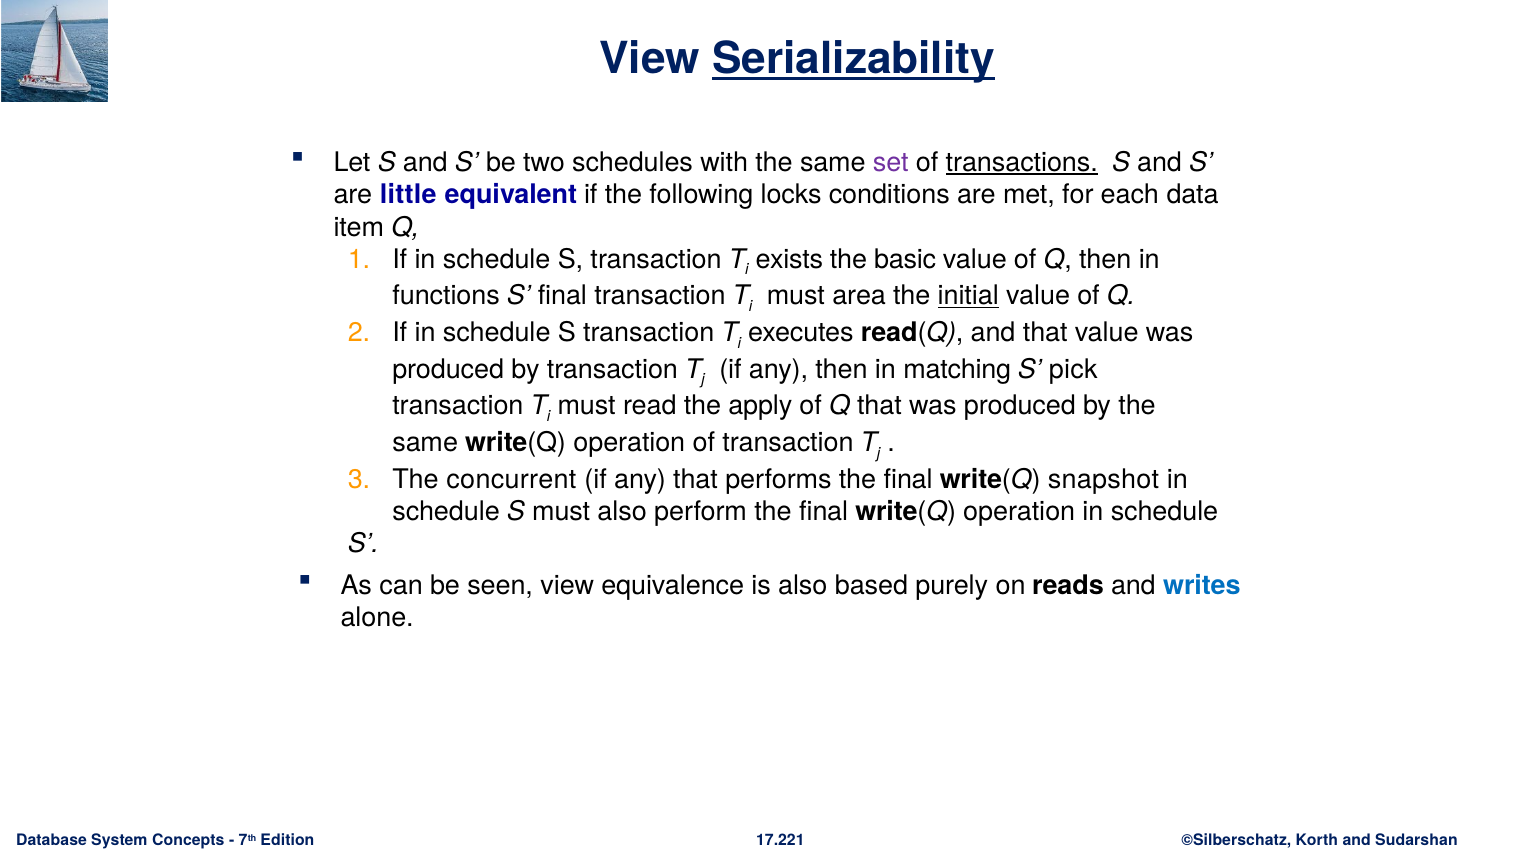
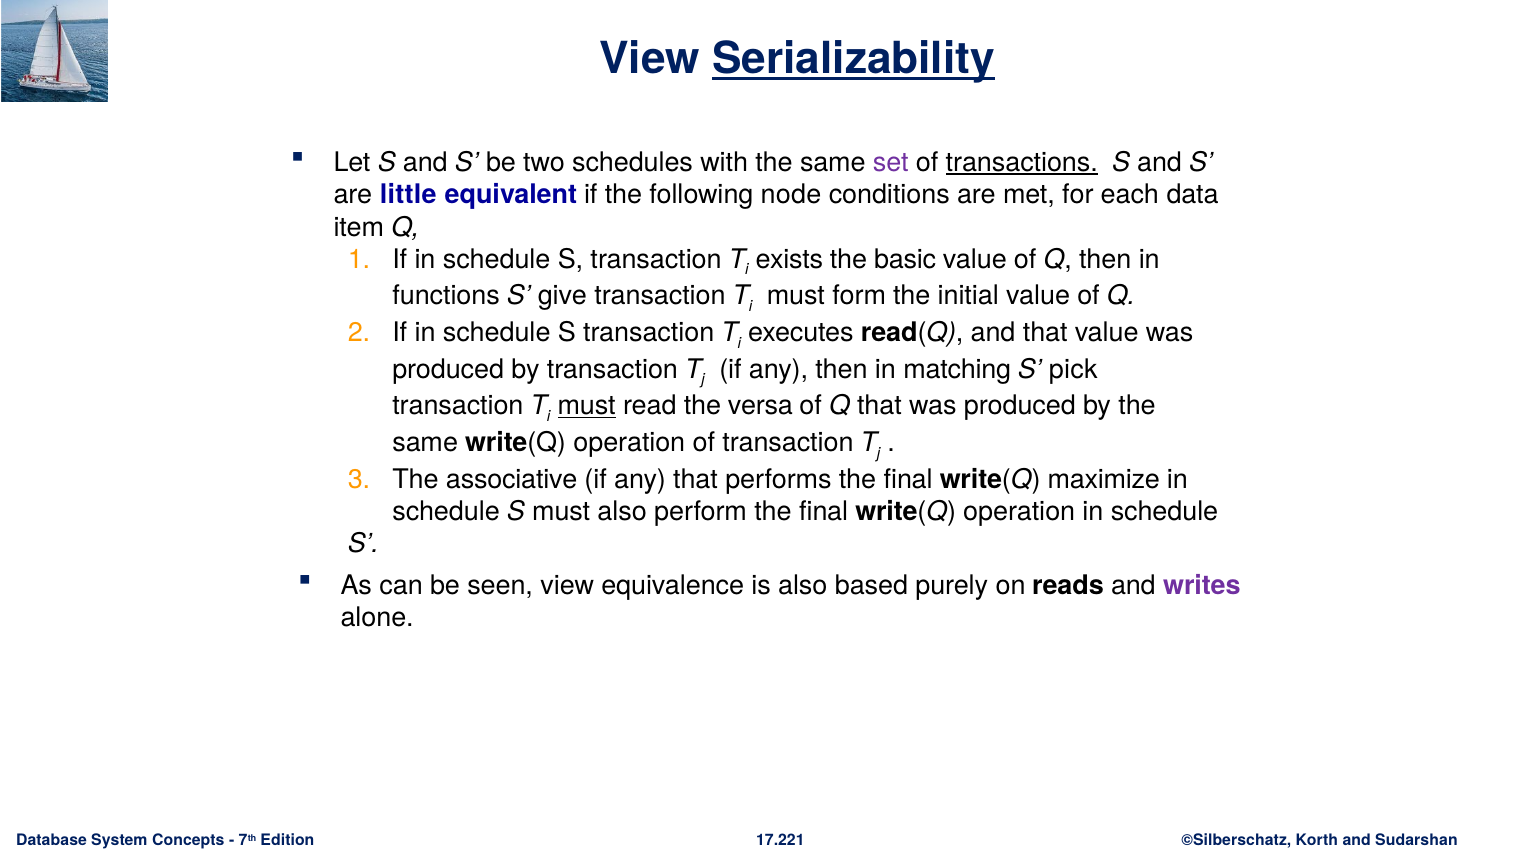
locks: locks -> node
S final: final -> give
area: area -> form
initial underline: present -> none
must at (587, 406) underline: none -> present
apply: apply -> versa
concurrent: concurrent -> associative
snapshot: snapshot -> maximize
writes colour: blue -> purple
